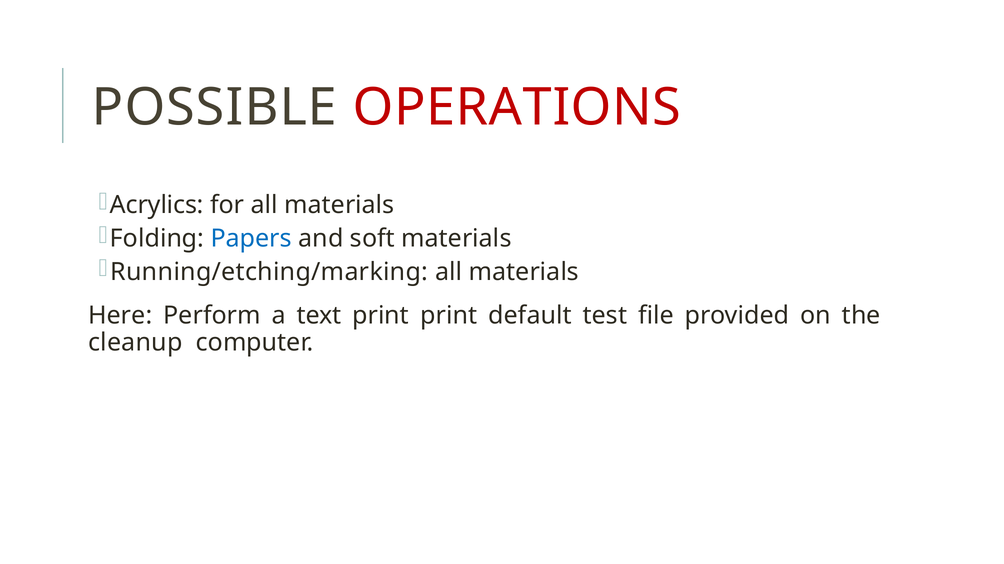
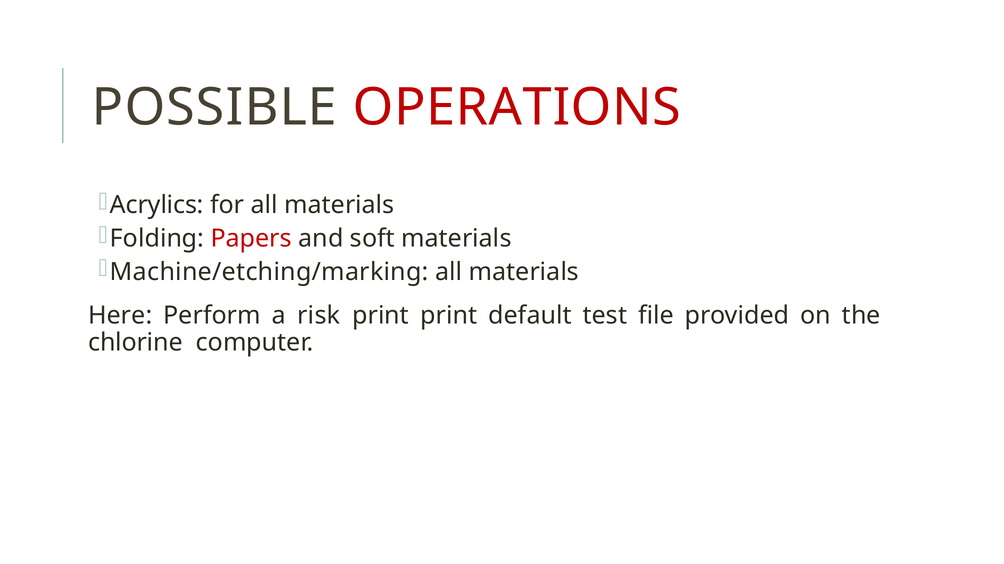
Papers colour: blue -> red
Running/etching/marking: Running/etching/marking -> Machine/etching/marking
text: text -> risk
cleanup: cleanup -> chlorine
